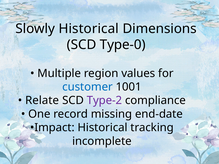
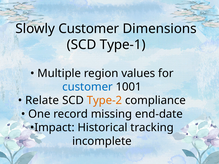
Slowly Historical: Historical -> Customer
Type-0: Type-0 -> Type-1
Type-2 colour: purple -> orange
